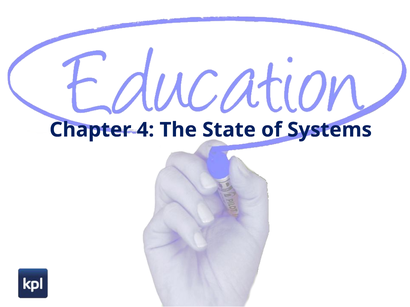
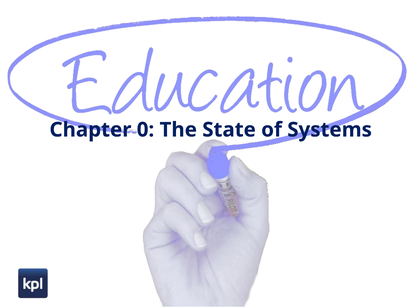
4: 4 -> 0
